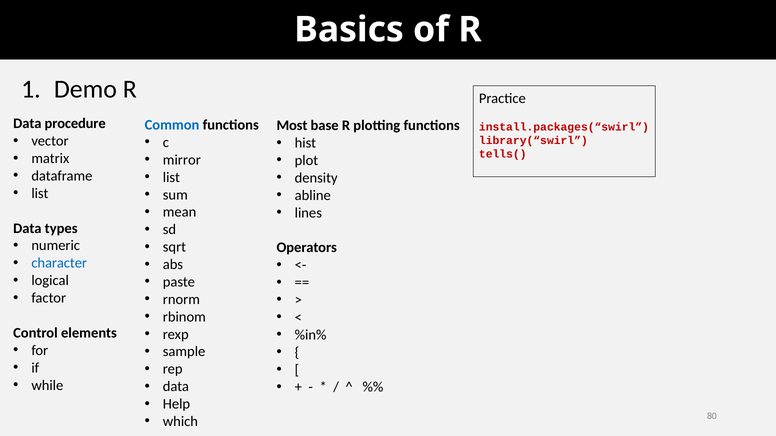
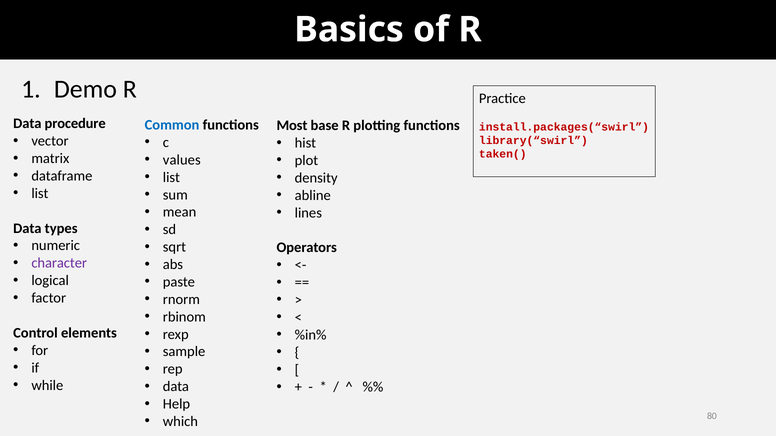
tells(: tells( -> taken(
mirror: mirror -> values
character colour: blue -> purple
